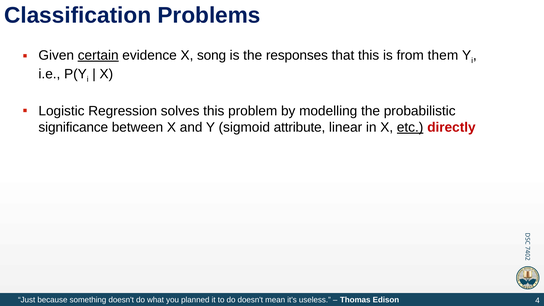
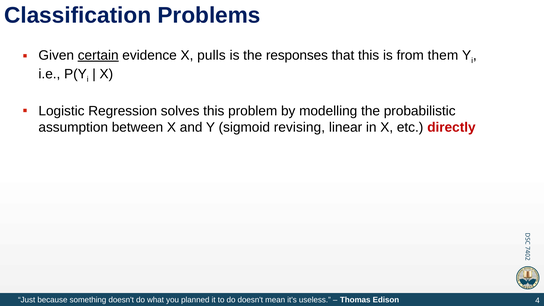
song: song -> pulls
significance: significance -> assumption
attribute: attribute -> revising
etc underline: present -> none
